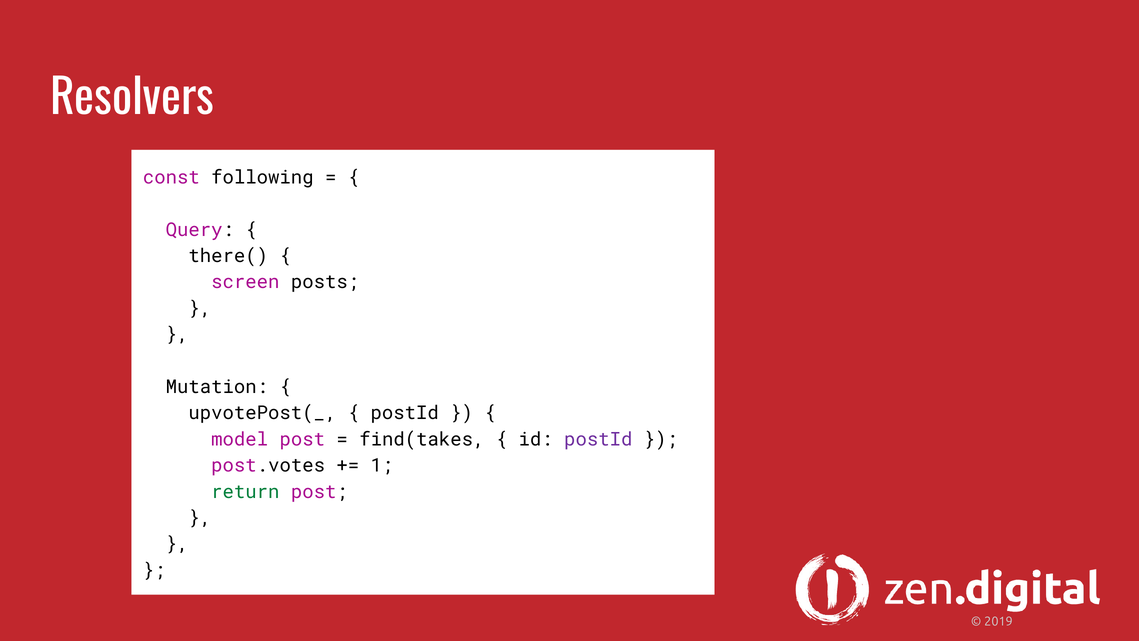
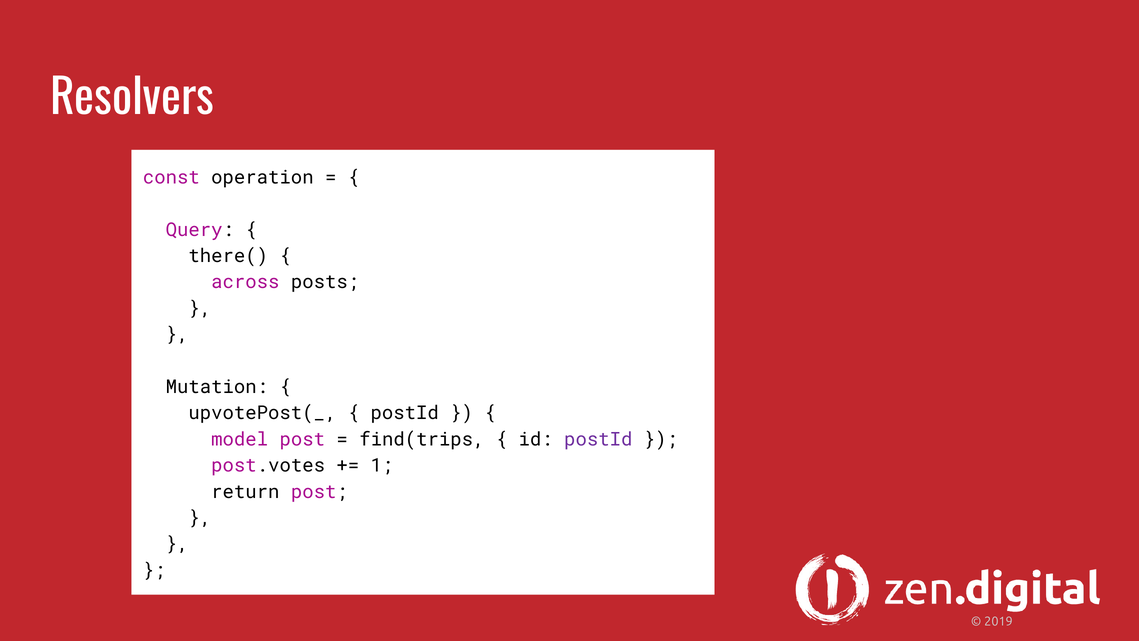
following: following -> operation
screen: screen -> across
find(takes: find(takes -> find(trips
return colour: green -> black
